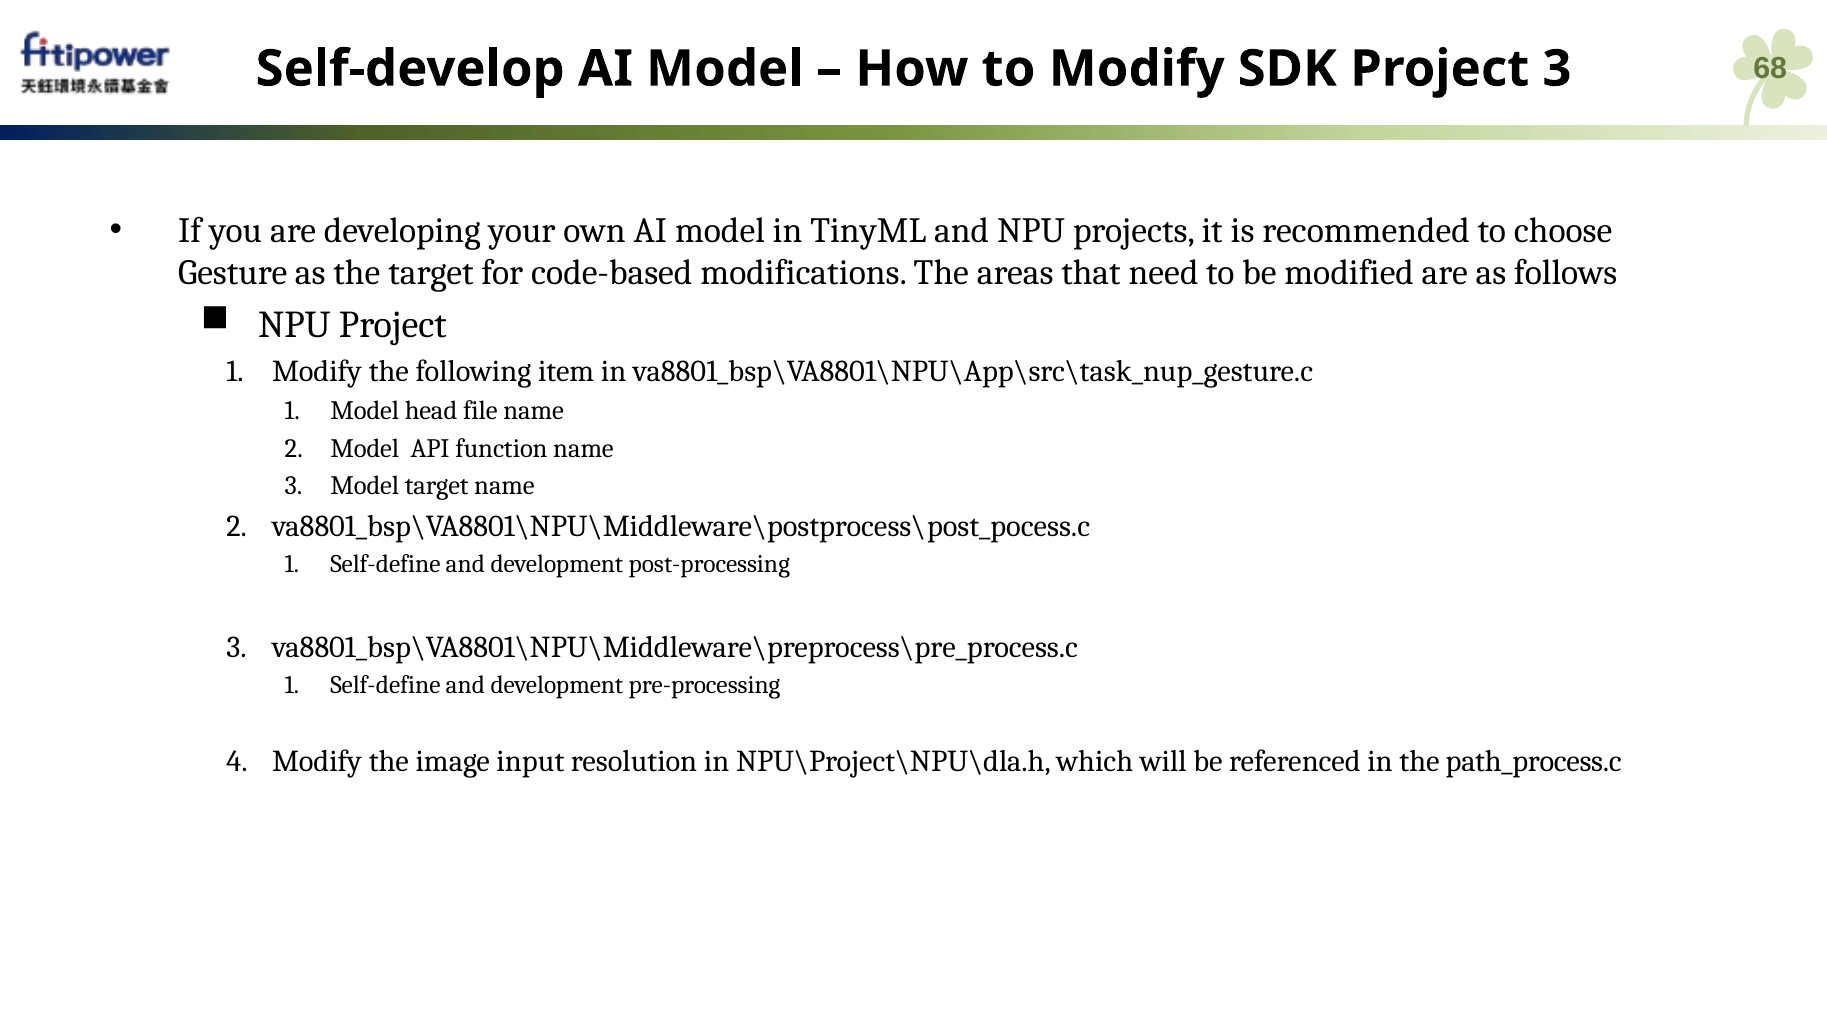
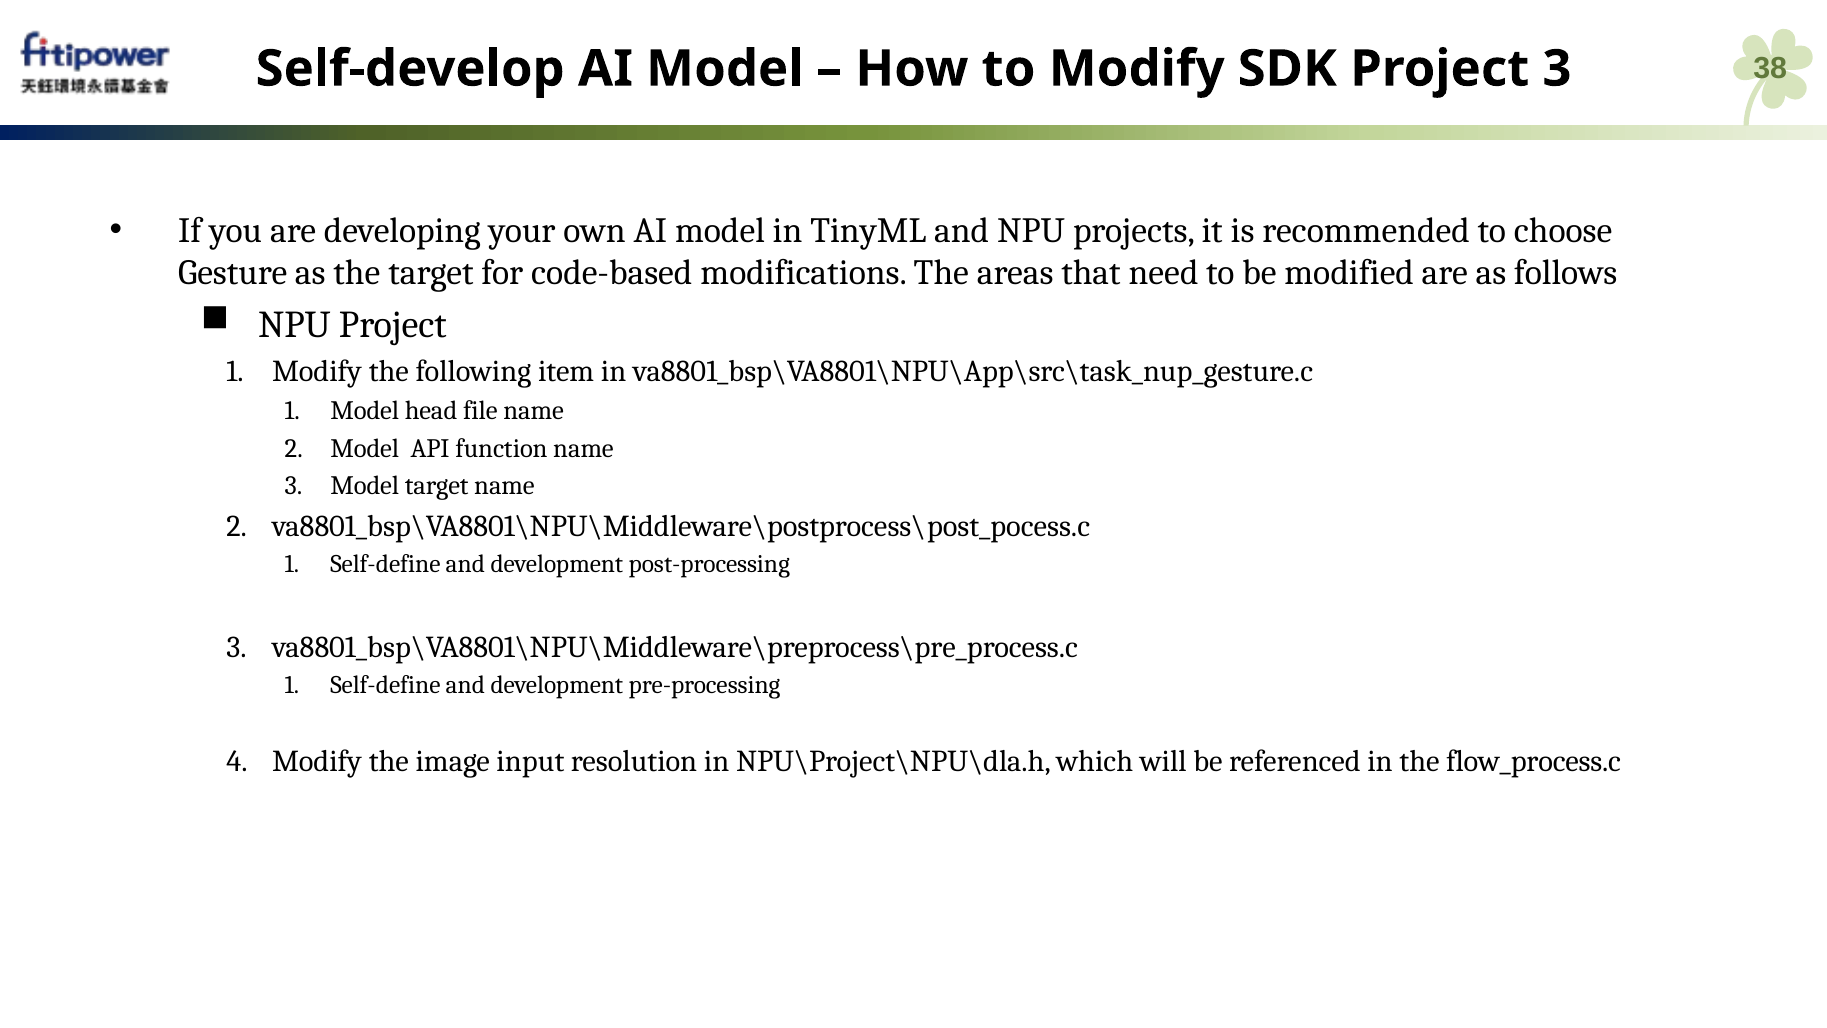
68: 68 -> 38
path_process.c: path_process.c -> flow_process.c
